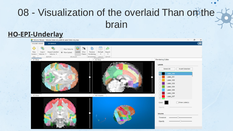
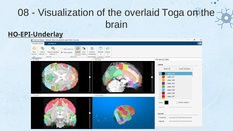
Than: Than -> Toga
